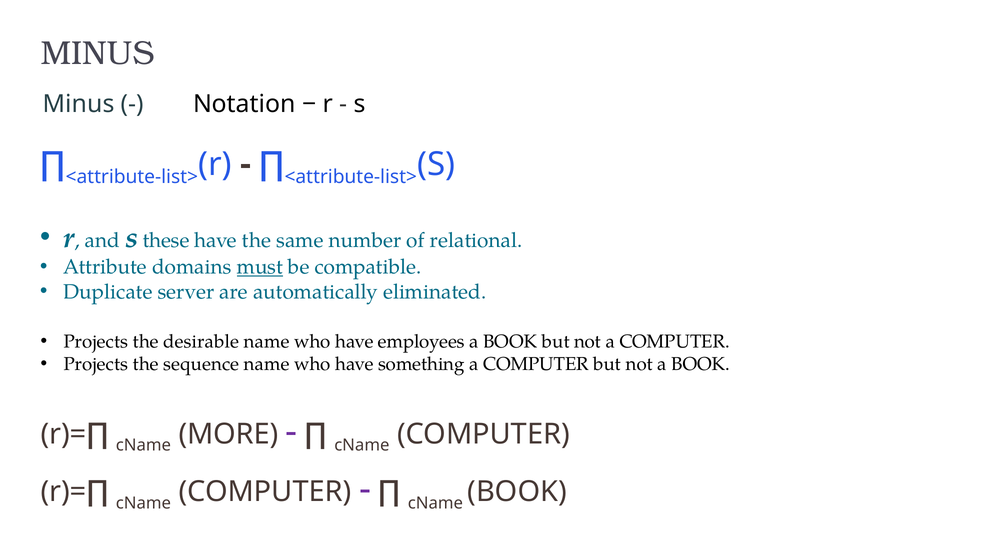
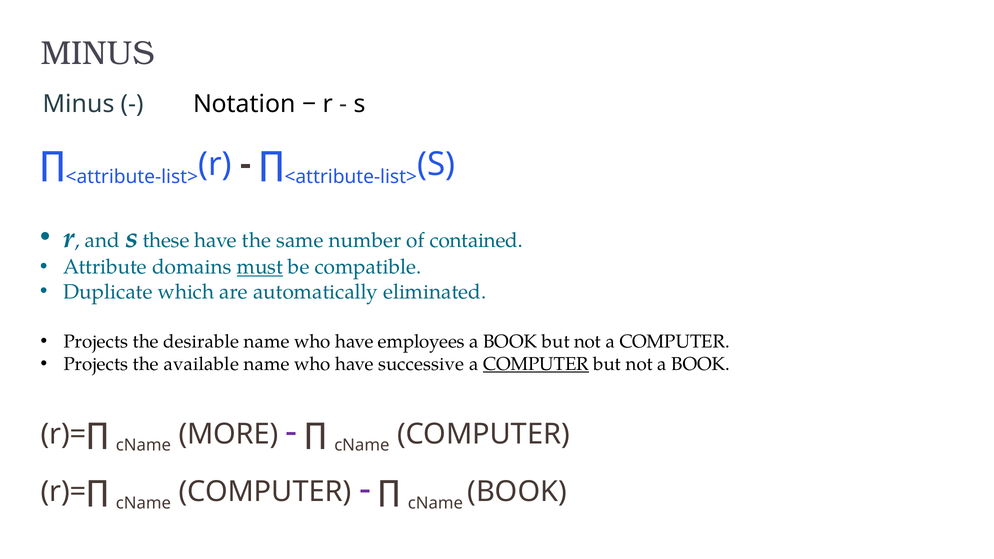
relational: relational -> contained
server: server -> which
sequence: sequence -> available
something: something -> successive
COMPUTER at (536, 364) underline: none -> present
